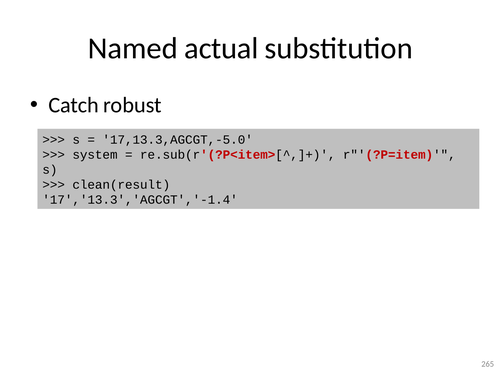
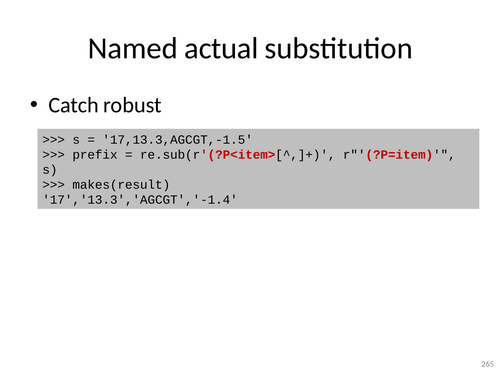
17,13.3,AGCGT,-5.0: 17,13.3,AGCGT,-5.0 -> 17,13.3,AGCGT,-1.5
system: system -> prefix
clean(result: clean(result -> makes(result
